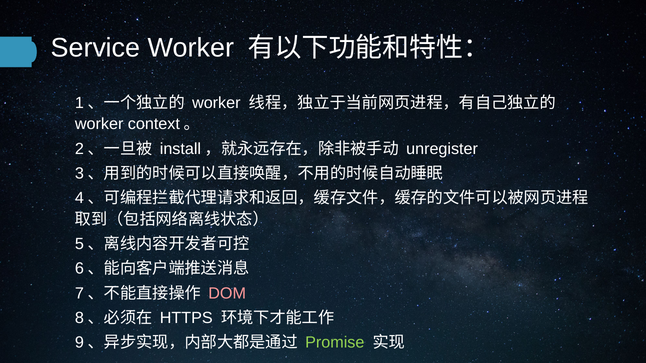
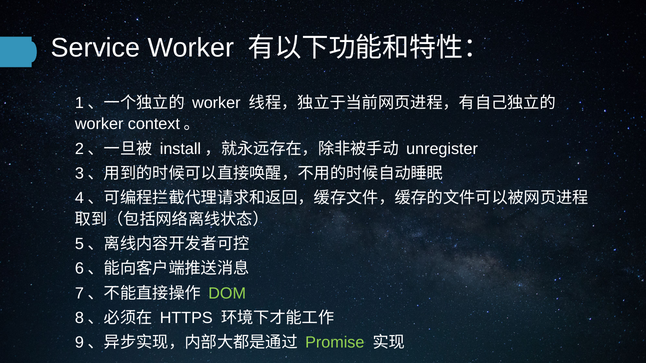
DOM colour: pink -> light green
